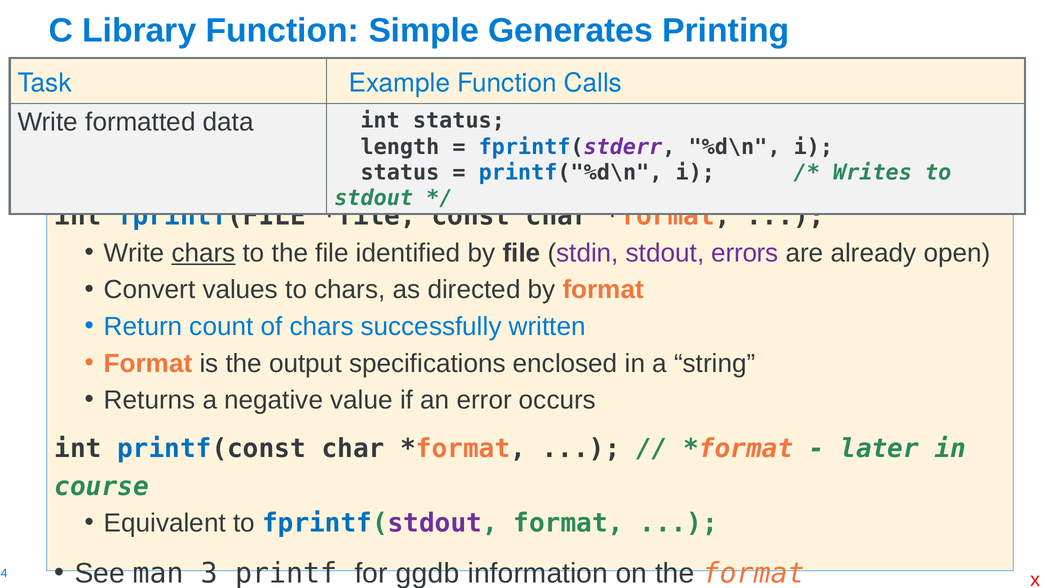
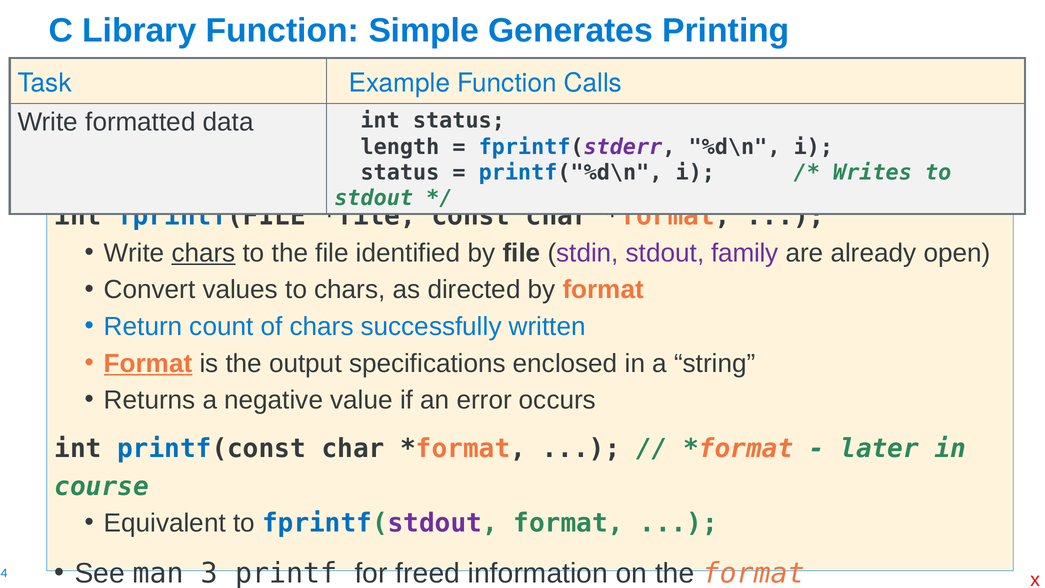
errors: errors -> family
Format at (148, 363) underline: none -> present
ggdb: ggdb -> freed
